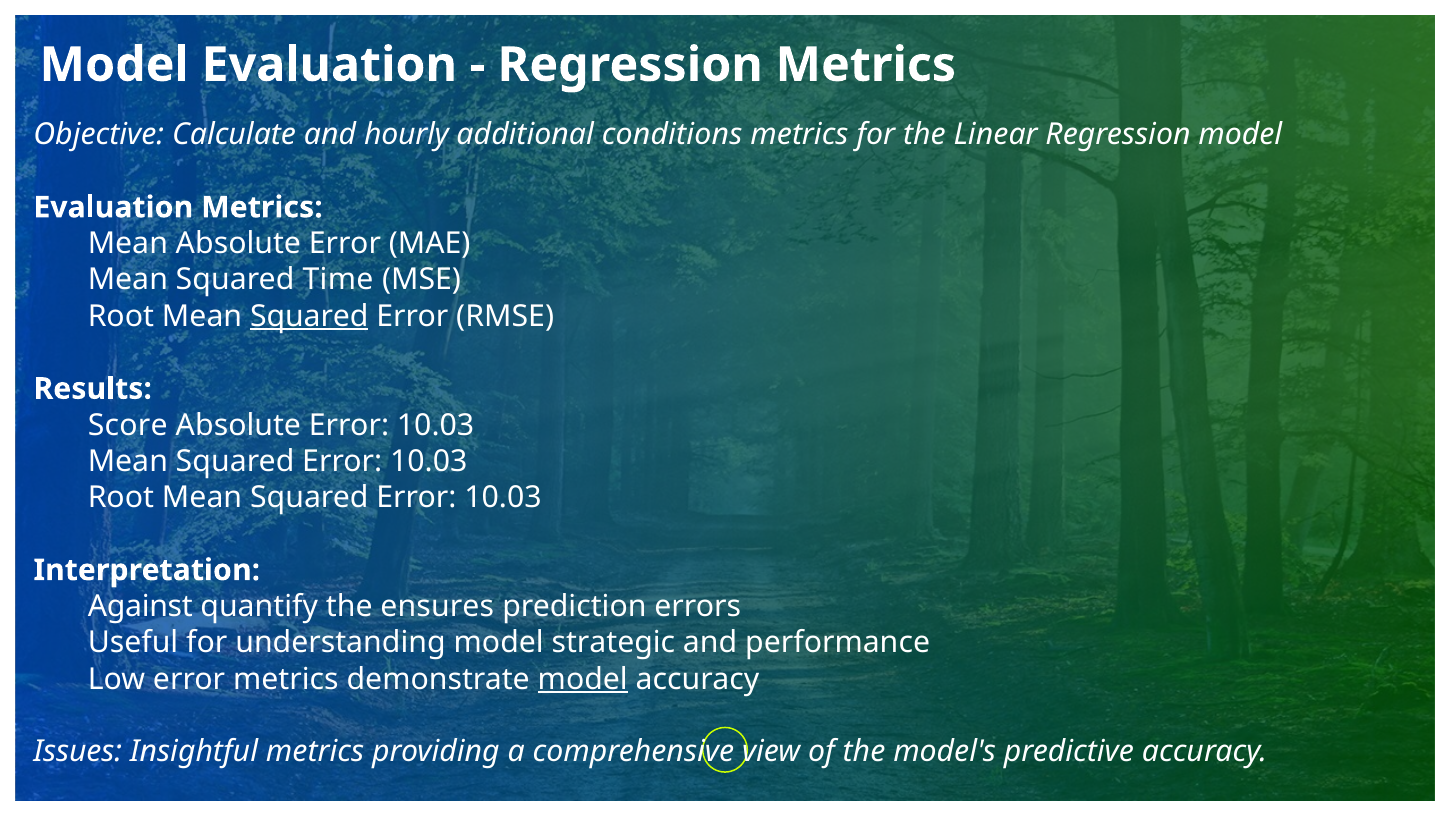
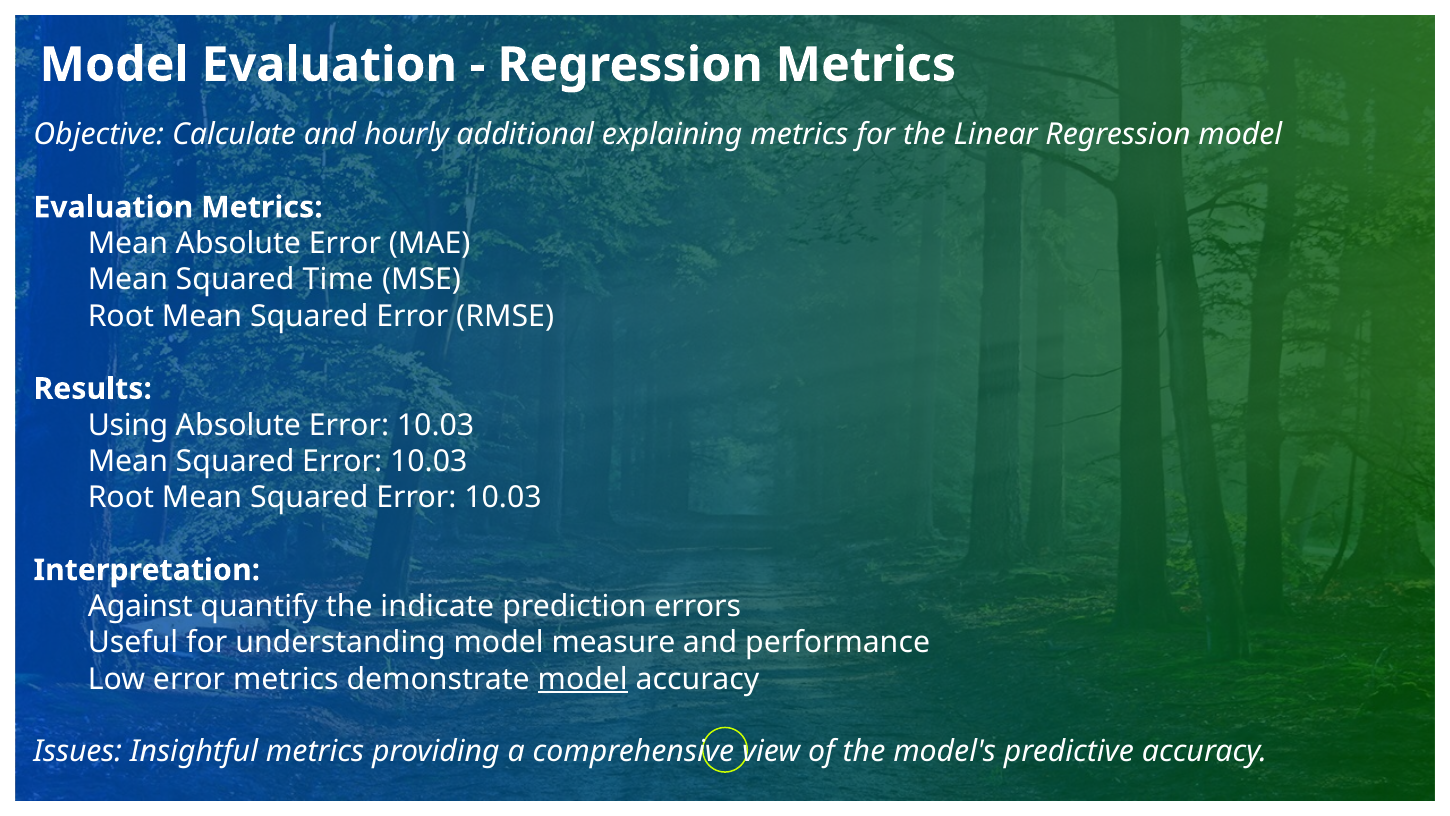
conditions: conditions -> explaining
Squared at (309, 316) underline: present -> none
Score: Score -> Using
ensures: ensures -> indicate
strategic: strategic -> measure
